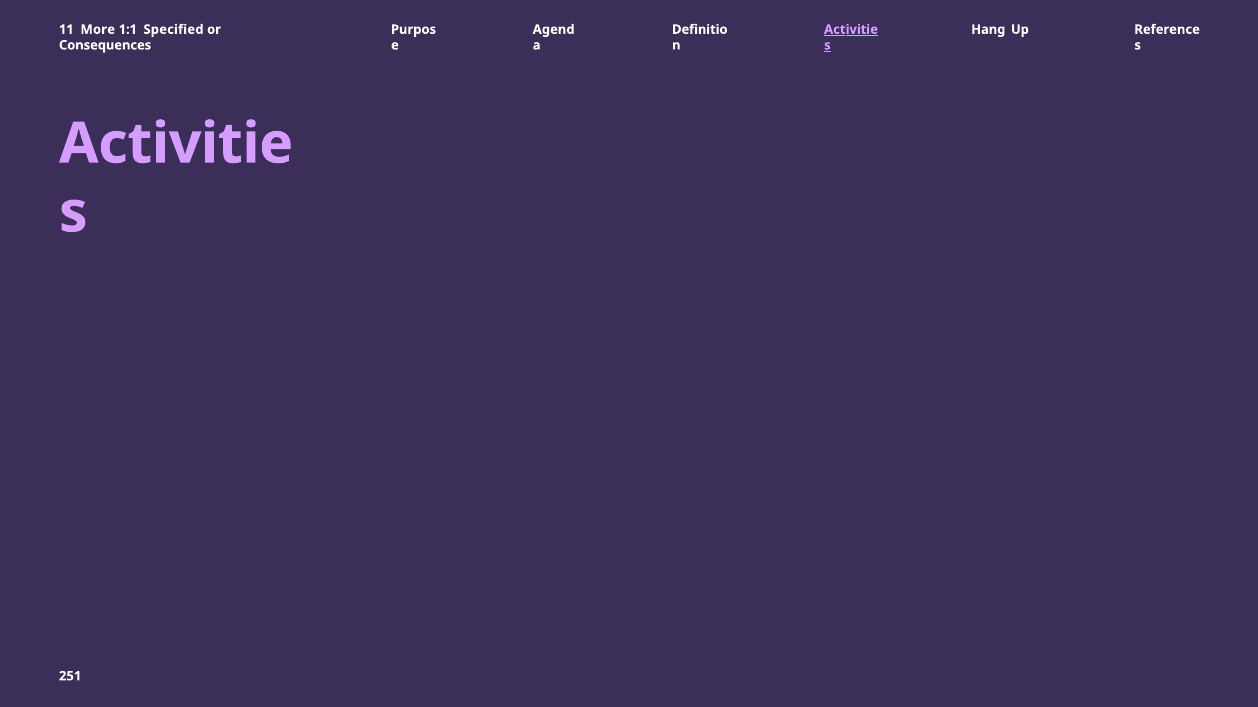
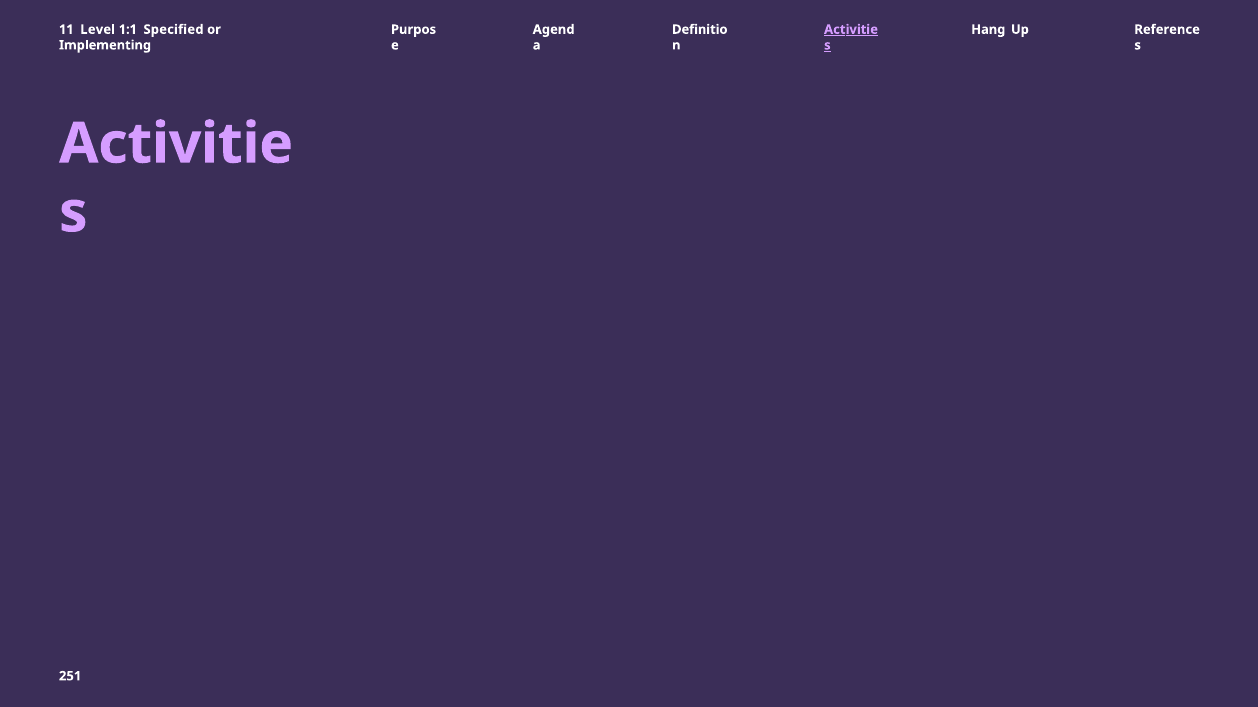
More: More -> Level
Consequences: Consequences -> Implementing
